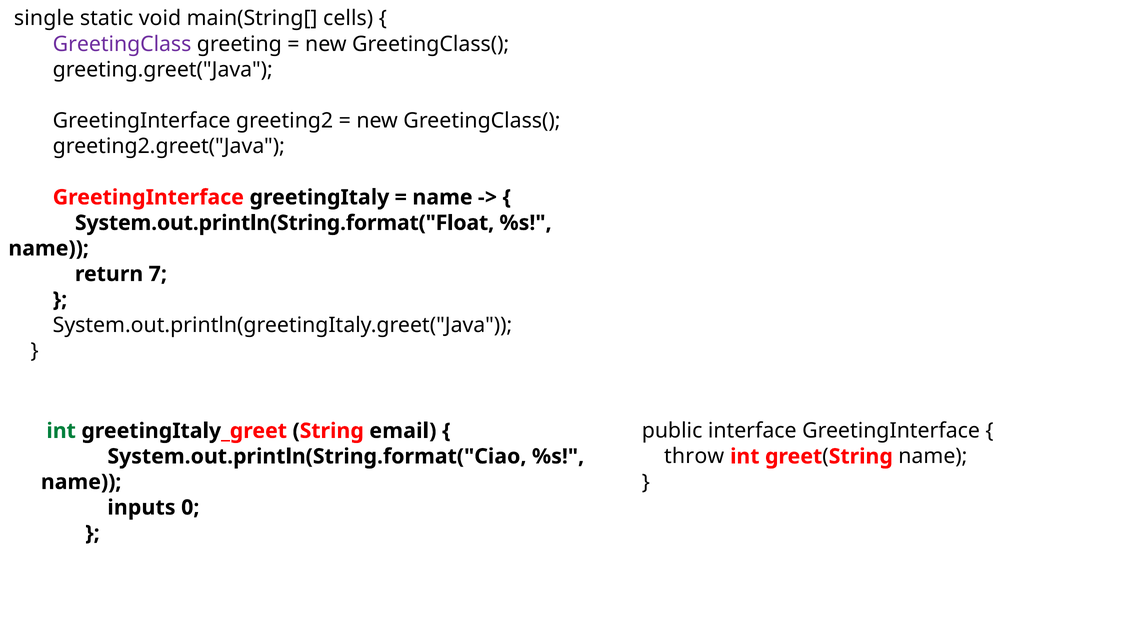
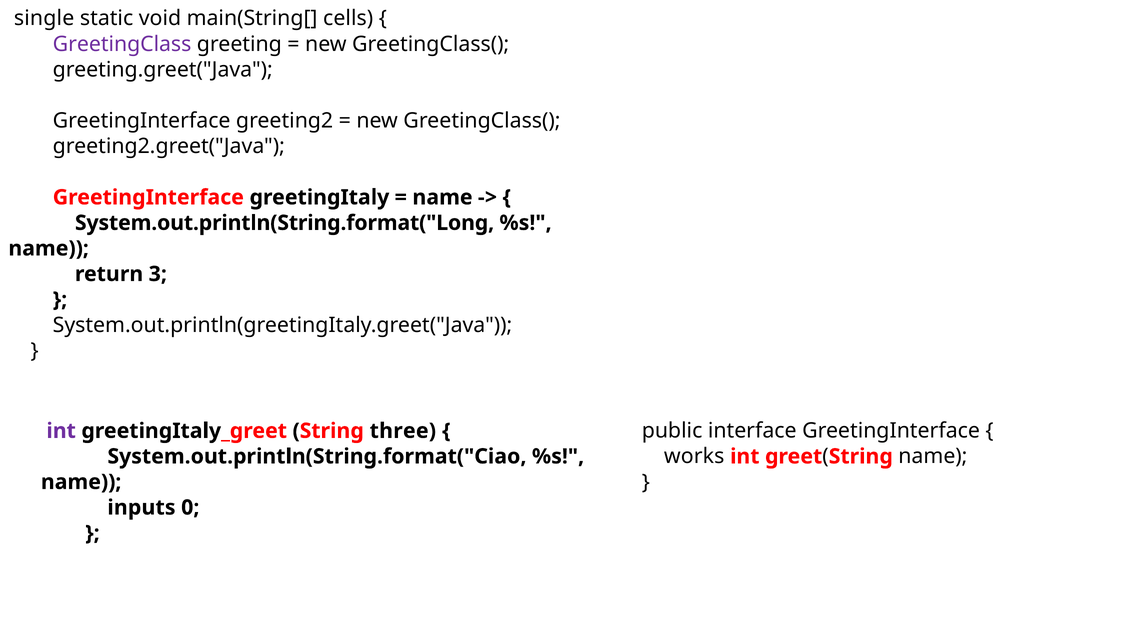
System.out.println(String.format("Float: System.out.println(String.format("Float -> System.out.println(String.format("Long
7: 7 -> 3
int at (61, 431) colour: green -> purple
email: email -> three
throw: throw -> works
